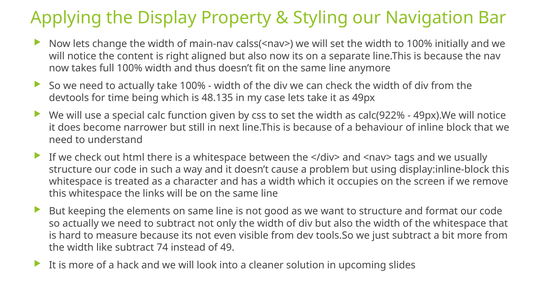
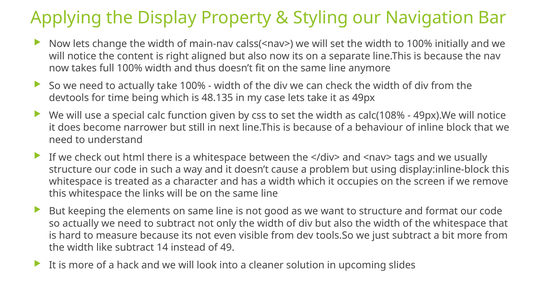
calc(922%: calc(922% -> calc(108%
74: 74 -> 14
